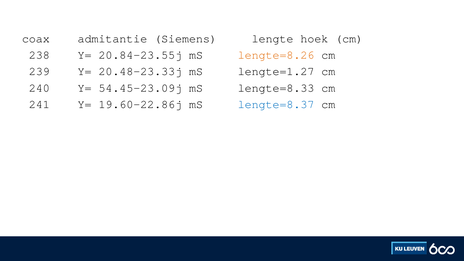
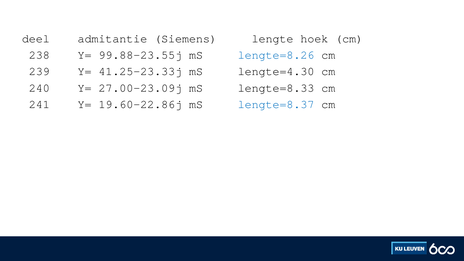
coax: coax -> deel
20.84-23.55j: 20.84-23.55j -> 99.88-23.55j
lengte=8.26 colour: orange -> blue
20.48-23.33j: 20.48-23.33j -> 41.25-23.33j
lengte=1.27: lengte=1.27 -> lengte=4.30
54.45-23.09j: 54.45-23.09j -> 27.00-23.09j
